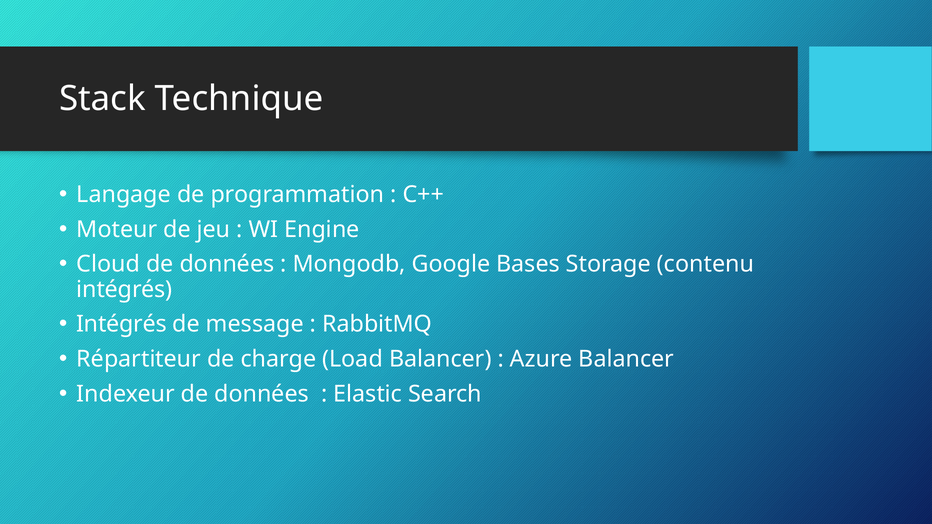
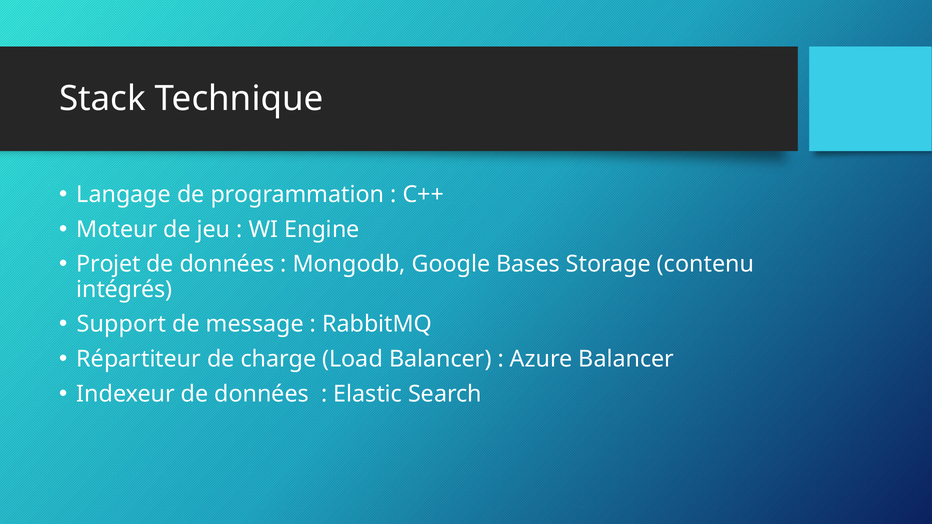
Cloud: Cloud -> Projet
Intégrés at (122, 324): Intégrés -> Support
